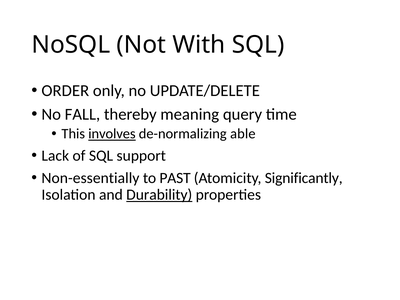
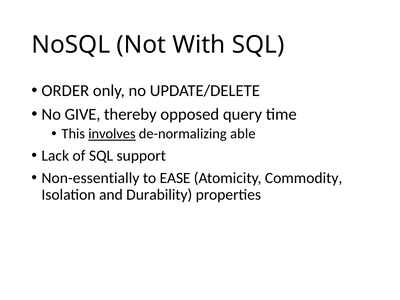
FALL: FALL -> GIVE
meaning: meaning -> opposed
PAST: PAST -> EASE
Significantly: Significantly -> Commodity
Durability underline: present -> none
